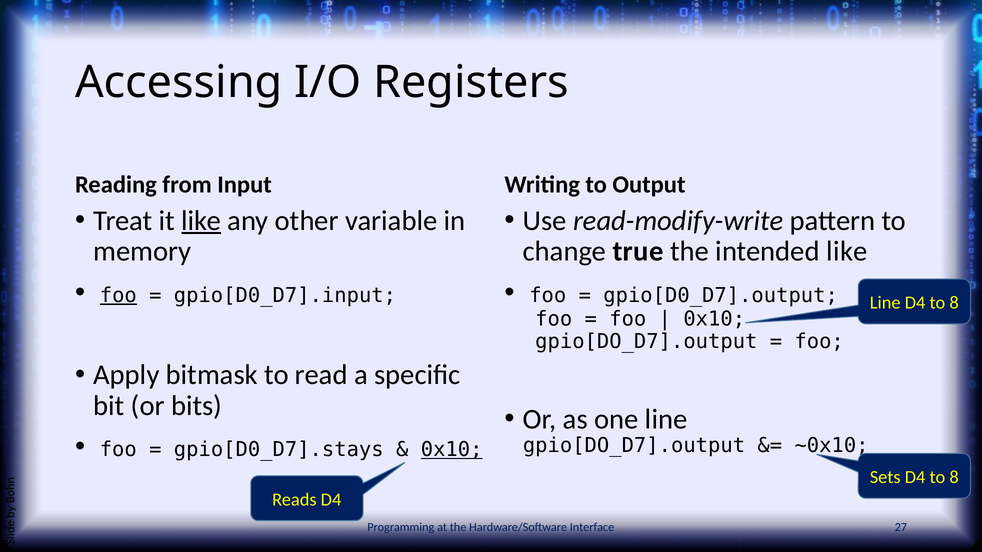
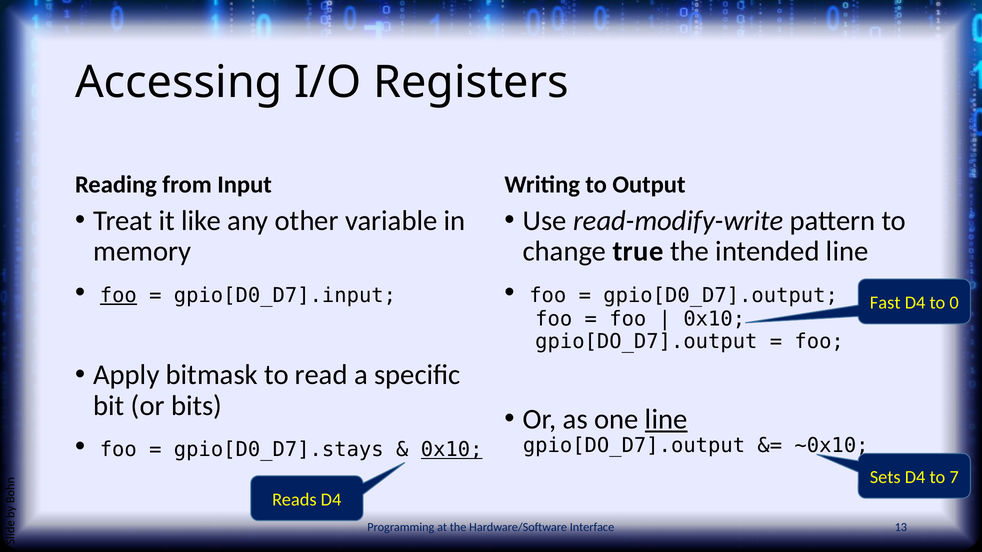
like at (201, 221) underline: present -> none
intended like: like -> line
Line at (885, 303): Line -> Fast
8 at (954, 303): 8 -> 0
line at (666, 419) underline: none -> present
Sets D4 to 8: 8 -> 7
27: 27 -> 13
